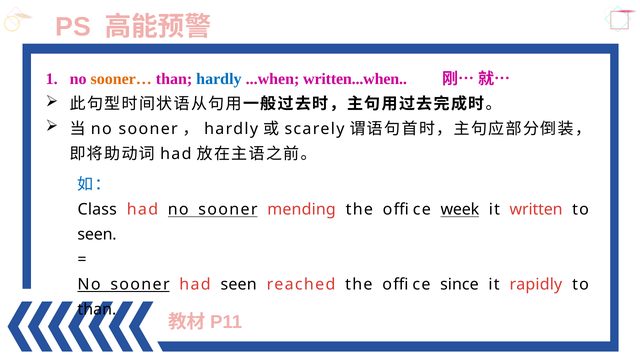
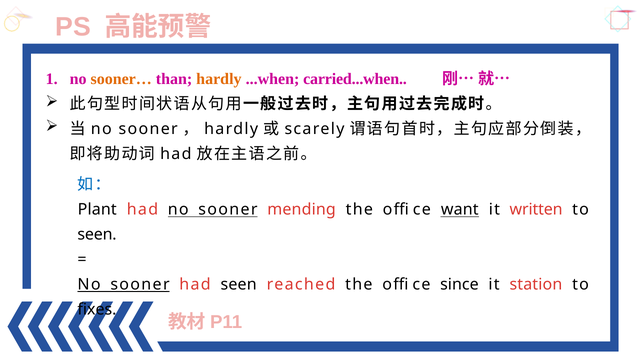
hardly at (219, 79) colour: blue -> orange
written...when: written...when -> carried...when
Class: Class -> Plant
week: week -> want
rapidly: rapidly -> station
than at (97, 309): than -> fixes
